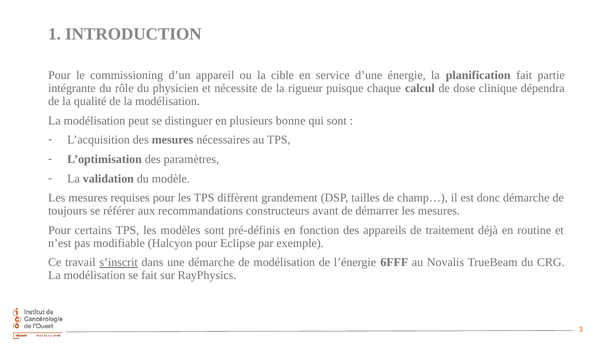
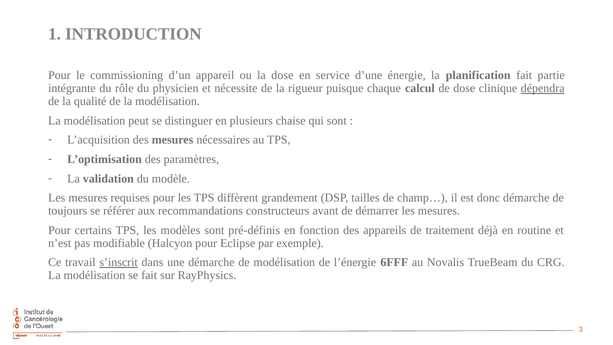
la cible: cible -> dose
dépendra underline: none -> present
bonne: bonne -> chaise
